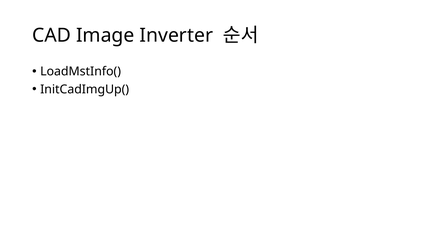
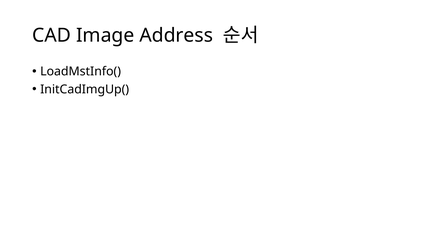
Inverter: Inverter -> Address
